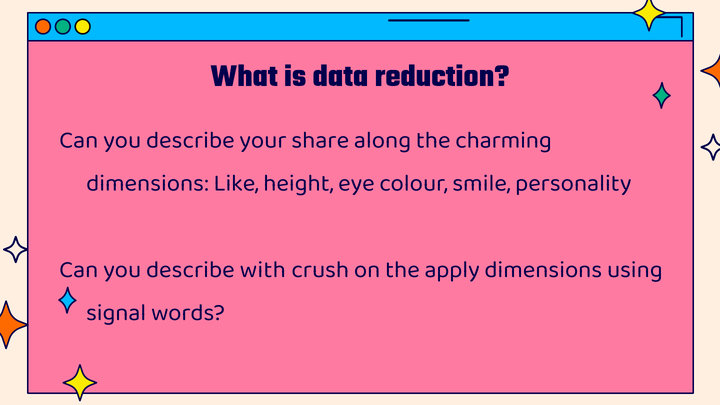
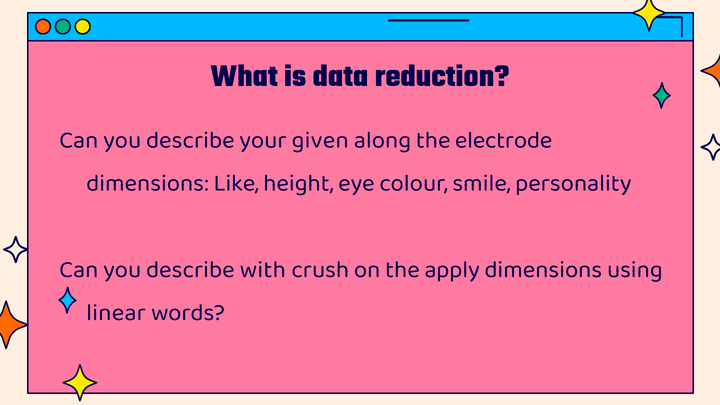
share: share -> given
charming: charming -> electrode
signal: signal -> linear
